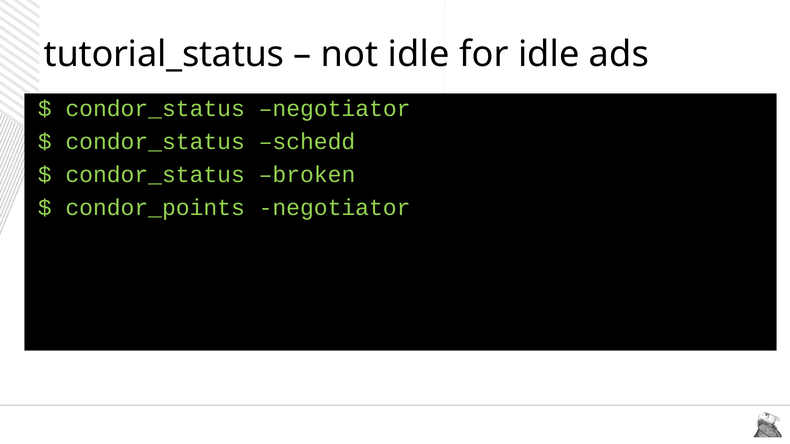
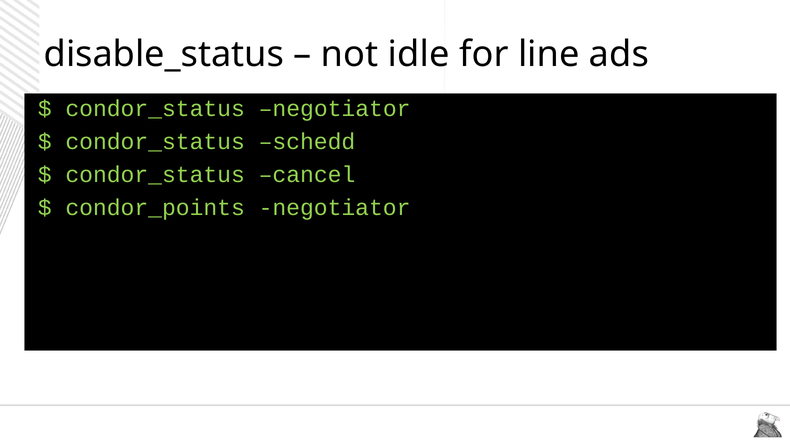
tutorial_status: tutorial_status -> disable_status
for idle: idle -> line
broken: broken -> cancel
